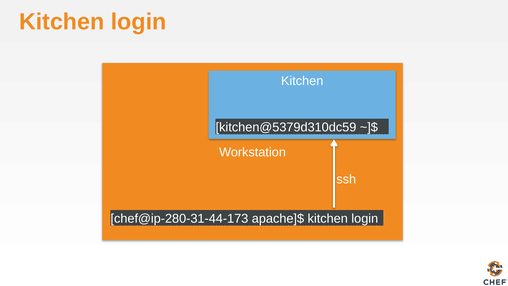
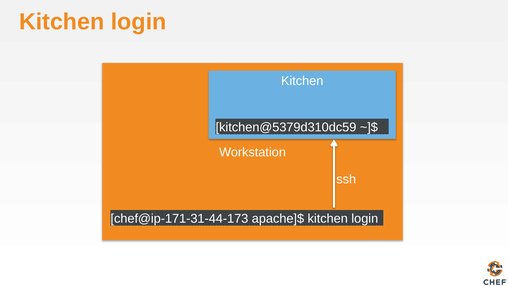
chef@ip-280-31-44-173: chef@ip-280-31-44-173 -> chef@ip-171-31-44-173
